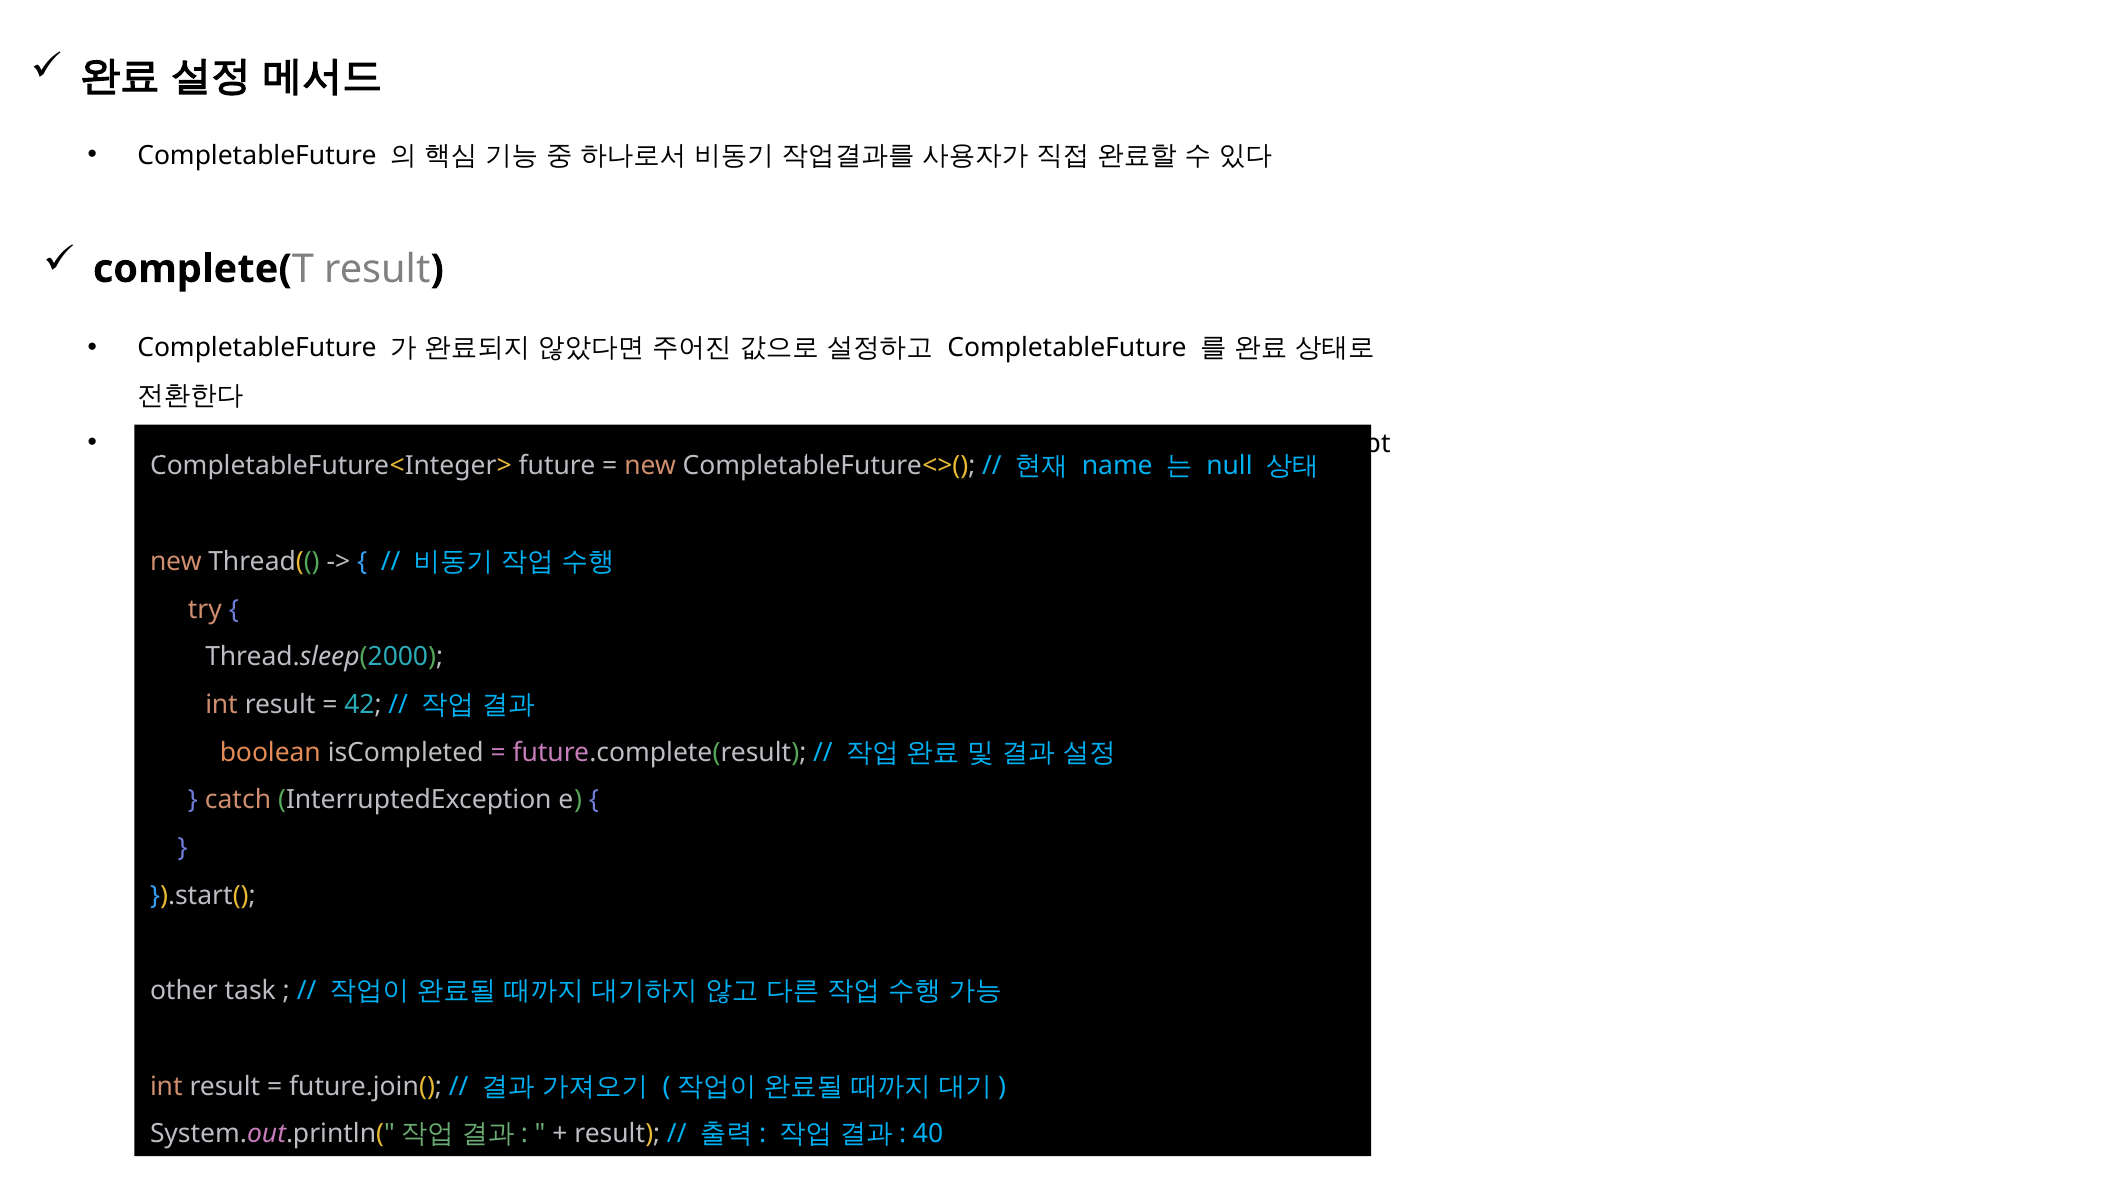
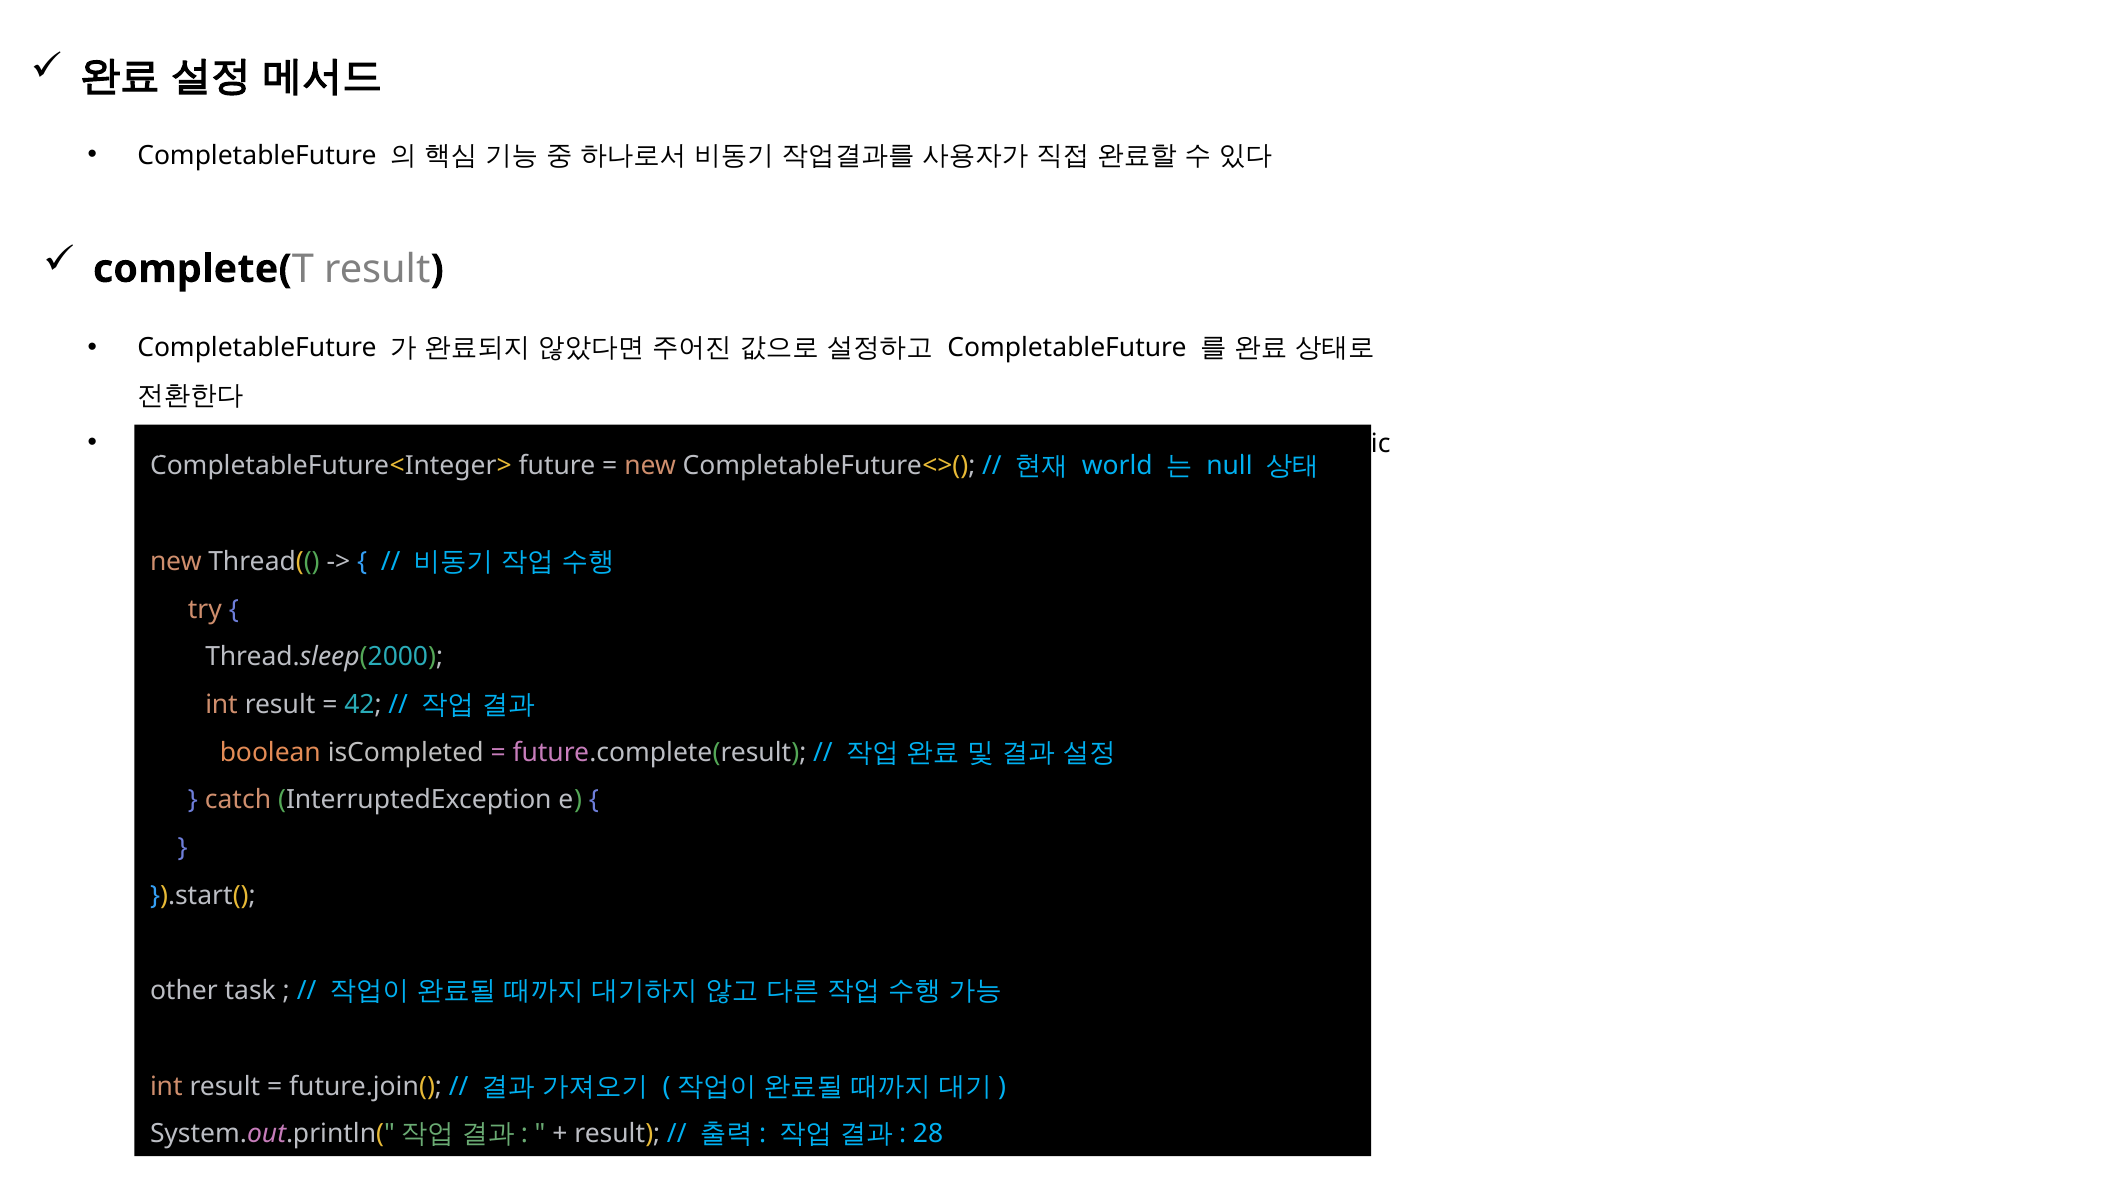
dept: dept -> staic
name: name -> world
40: 40 -> 28
